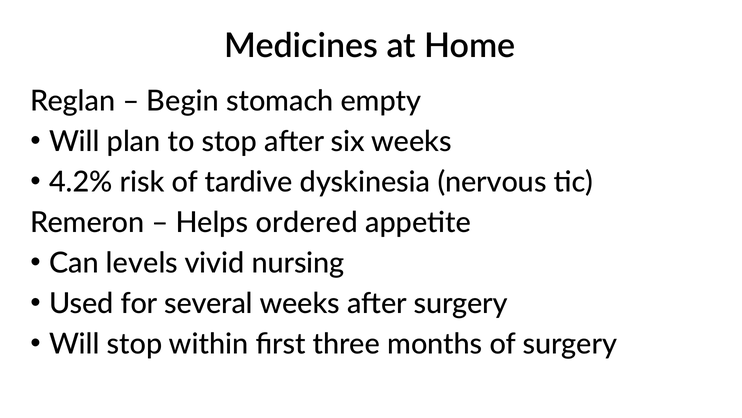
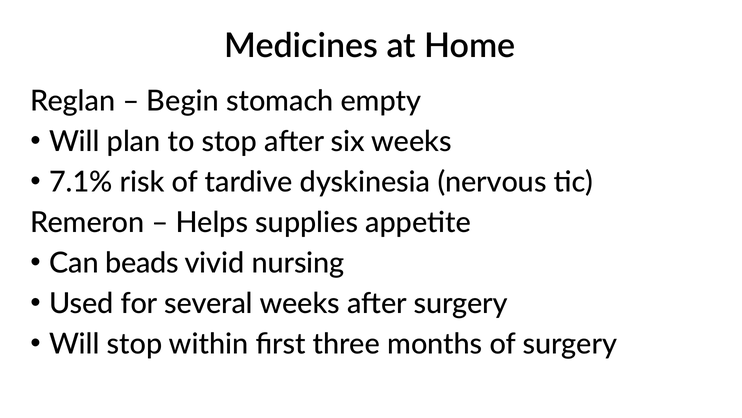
4.2%: 4.2% -> 7.1%
ordered: ordered -> supplies
levels: levels -> beads
